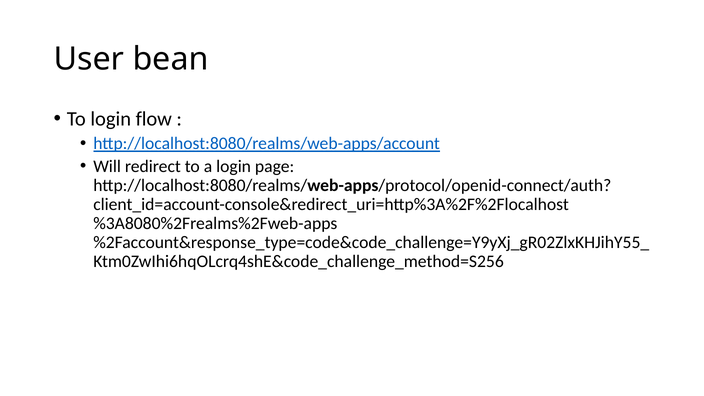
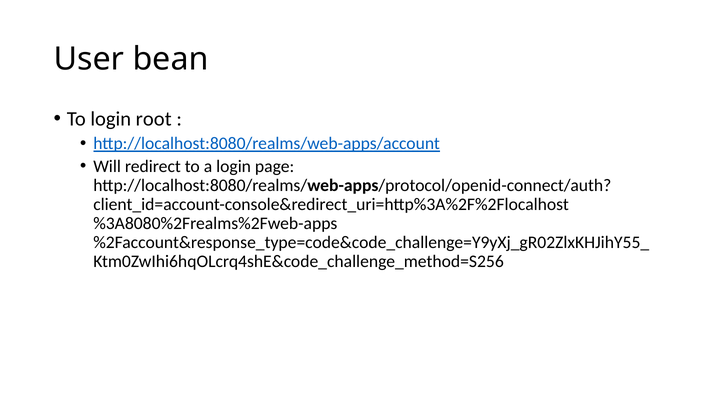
flow: flow -> root
